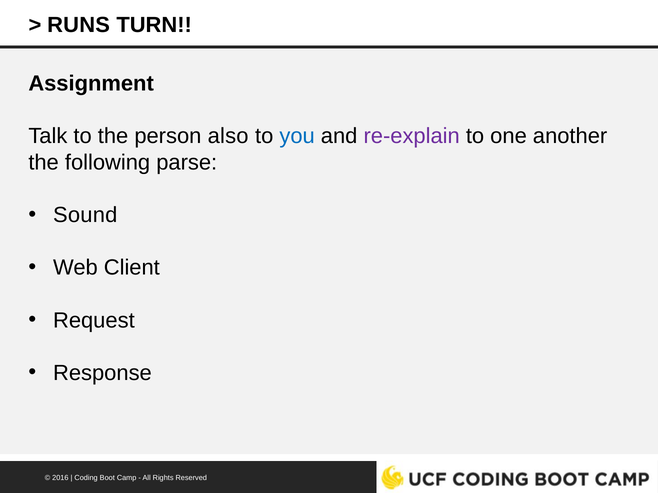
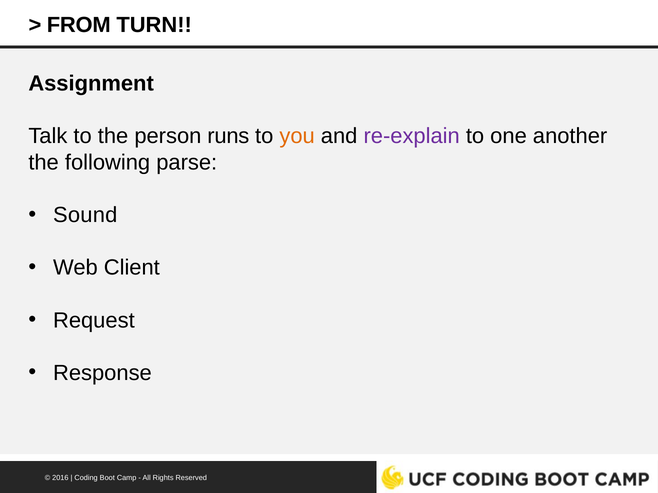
RUNS: RUNS -> FROM
also: also -> runs
you colour: blue -> orange
